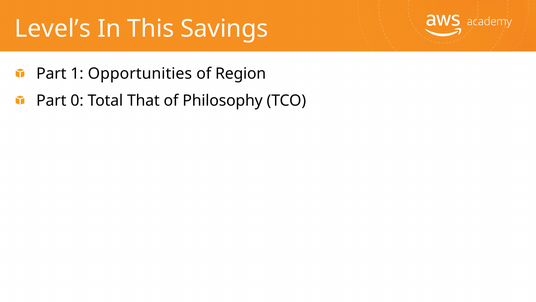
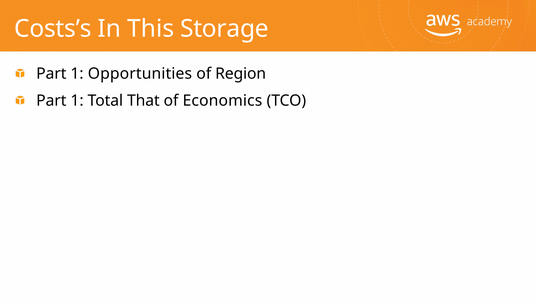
Level’s: Level’s -> Costs’s
Savings: Savings -> Storage
0 at (77, 101): 0 -> 1
Philosophy: Philosophy -> Economics
